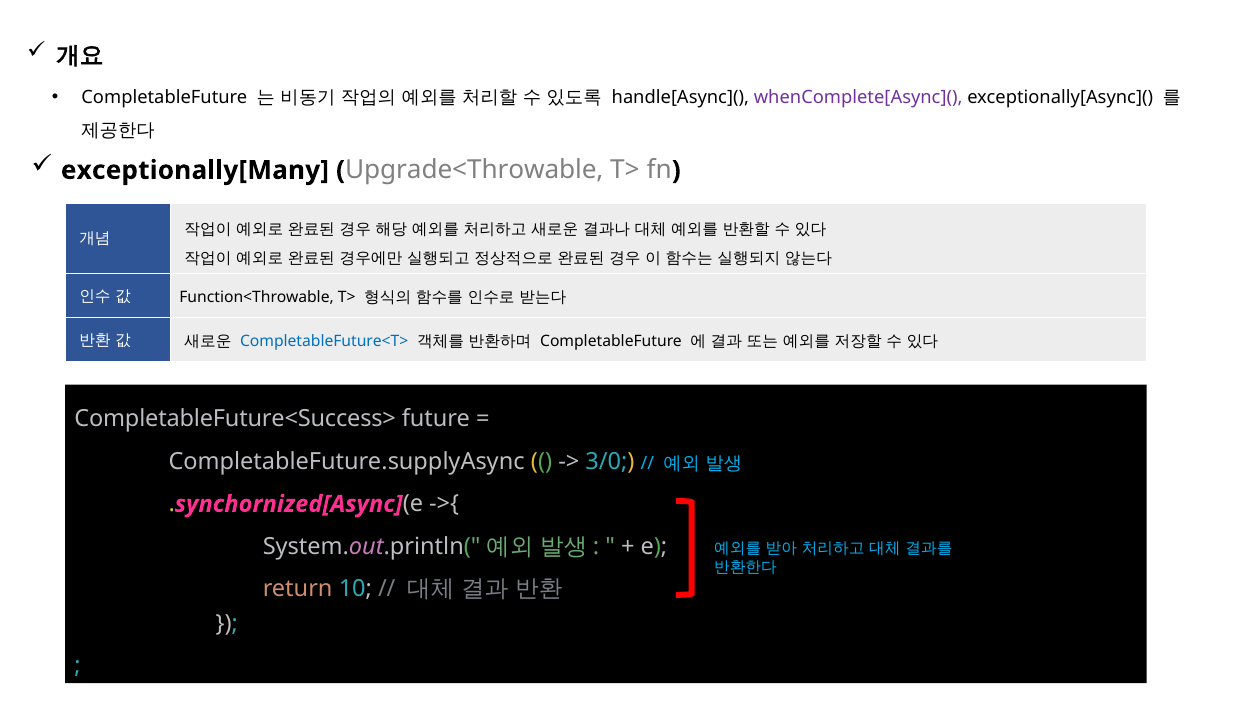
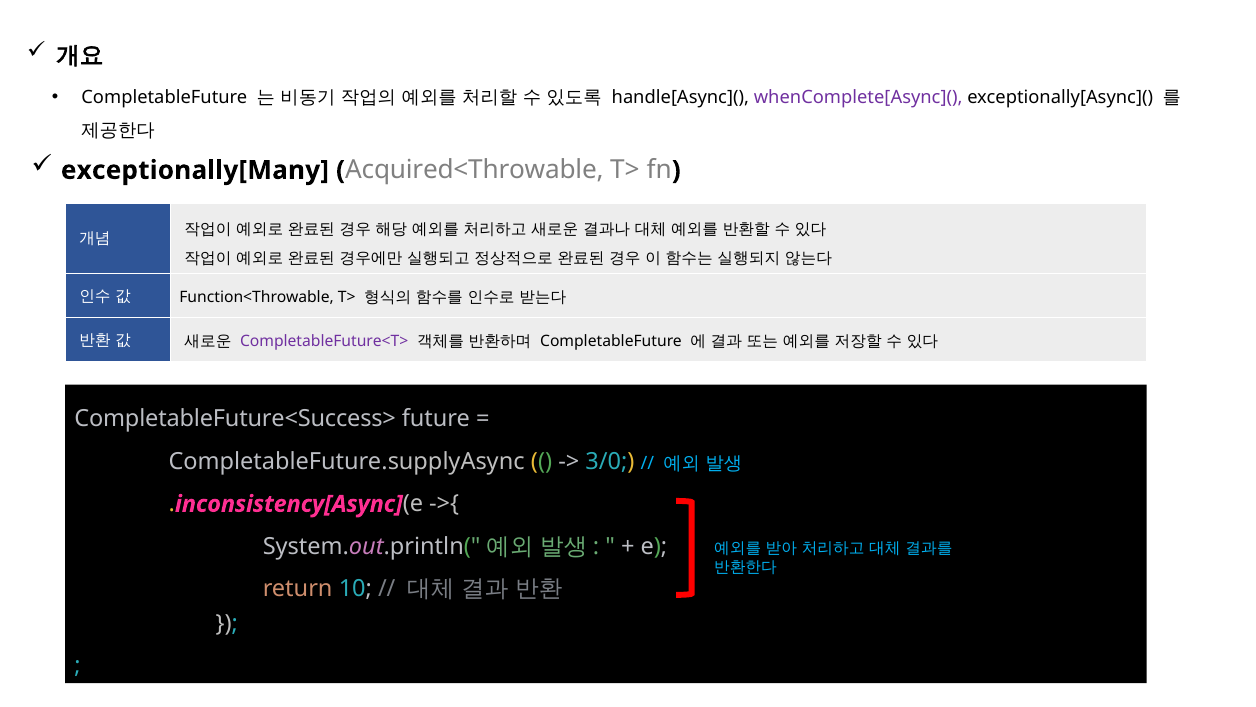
Upgrade<Throwable: Upgrade<Throwable -> Acquired<Throwable
CompletableFuture<T> colour: blue -> purple
synchornized[Async: synchornized[Async -> inconsistency[Async
